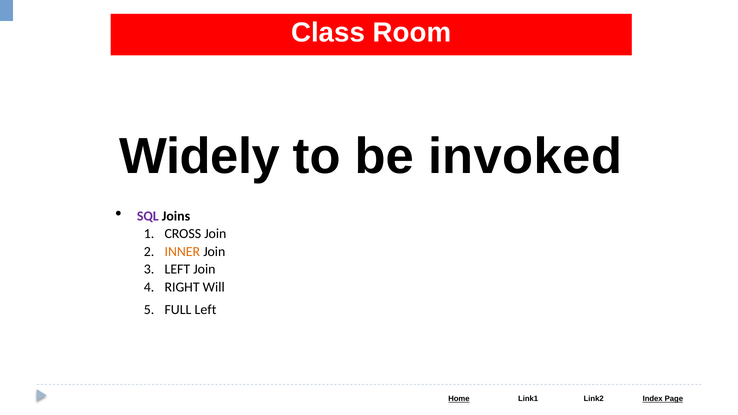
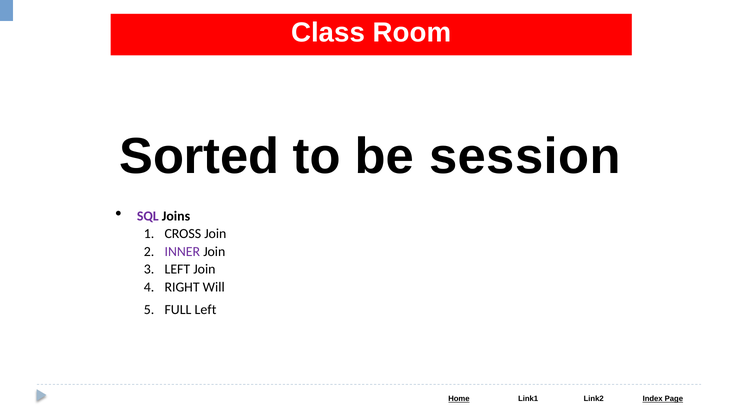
Widely: Widely -> Sorted
invoked: invoked -> session
INNER colour: orange -> purple
